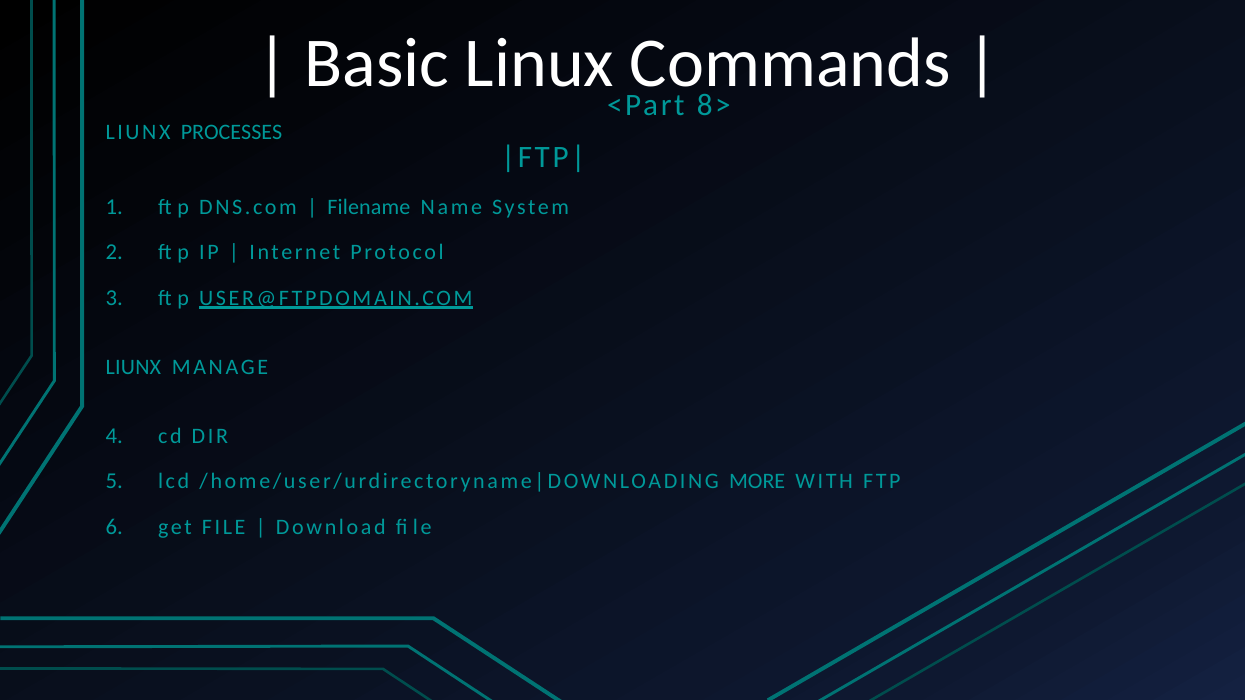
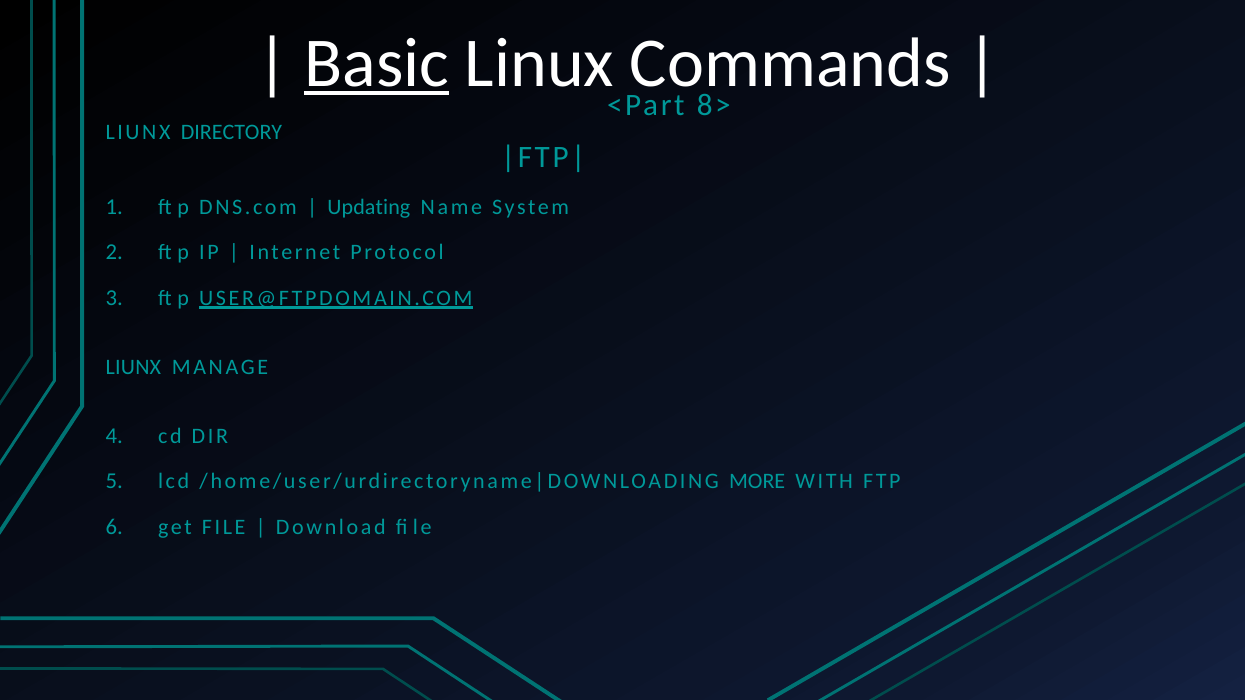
Basic underline: none -> present
PROCESSES: PROCESSES -> DIRECTORY
Filename: Filename -> Updating
